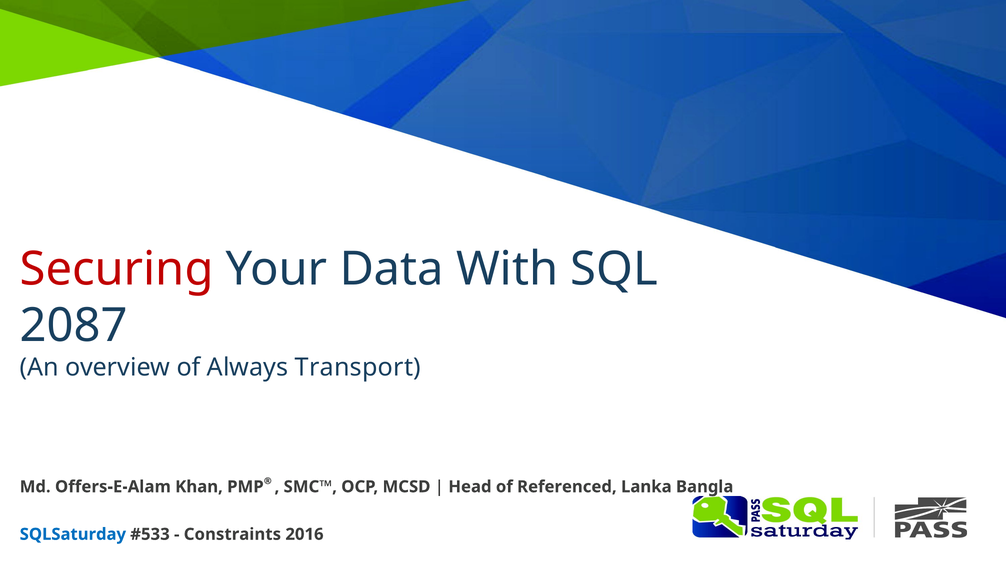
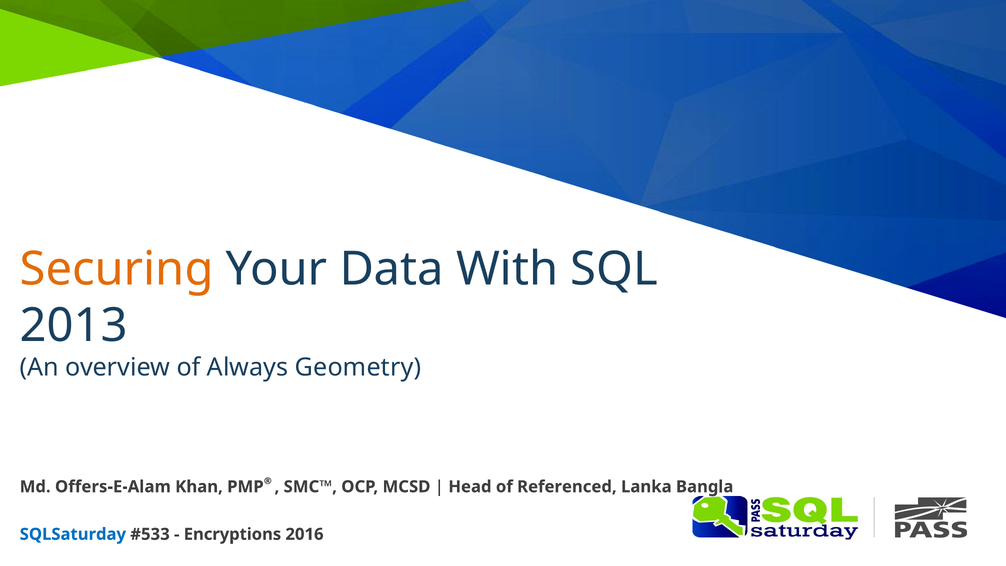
Securing colour: red -> orange
2087: 2087 -> 2013
Transport: Transport -> Geometry
Constraints: Constraints -> Encryptions
